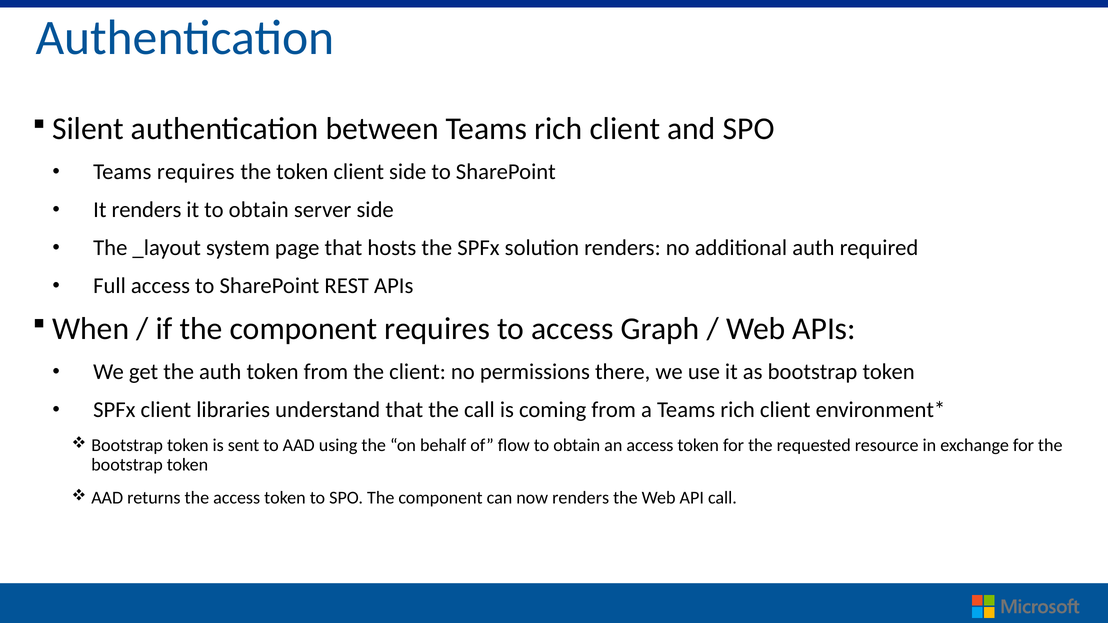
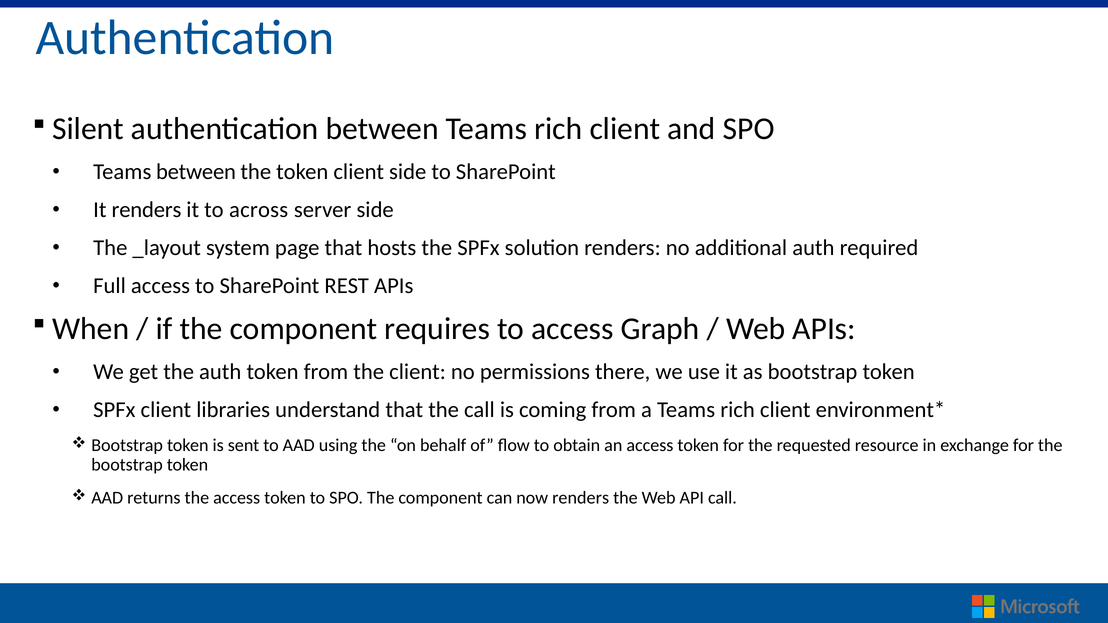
Teams requires: requires -> between
it to obtain: obtain -> across
